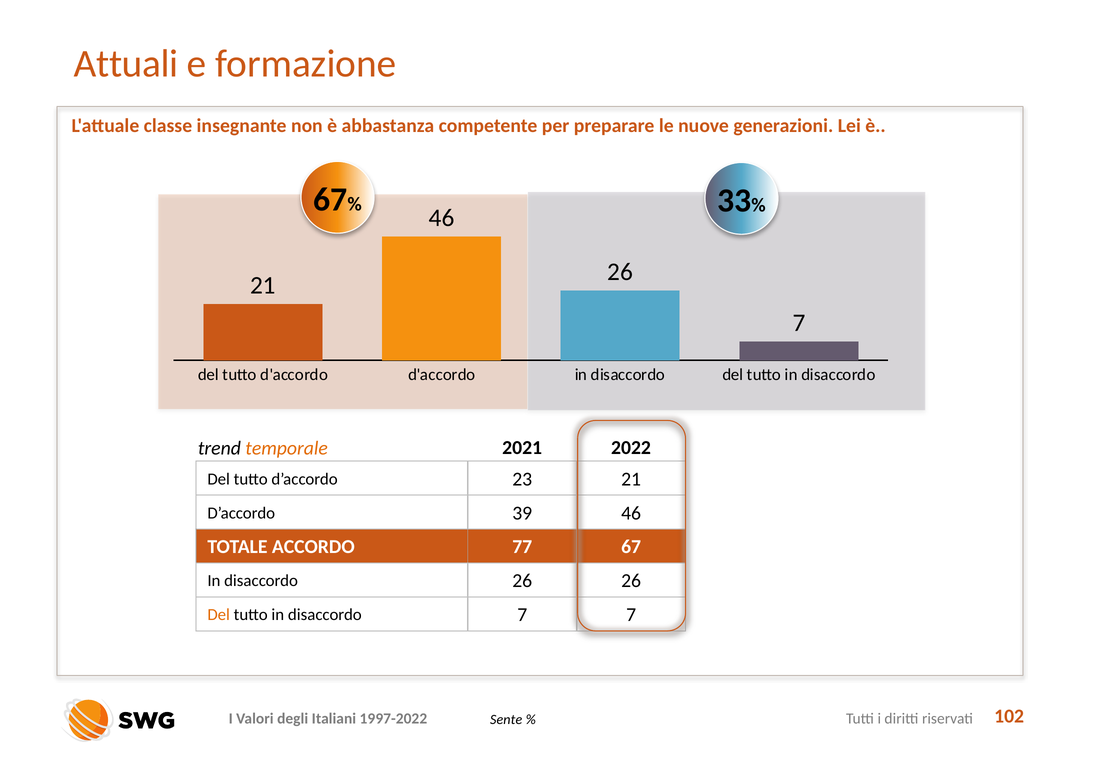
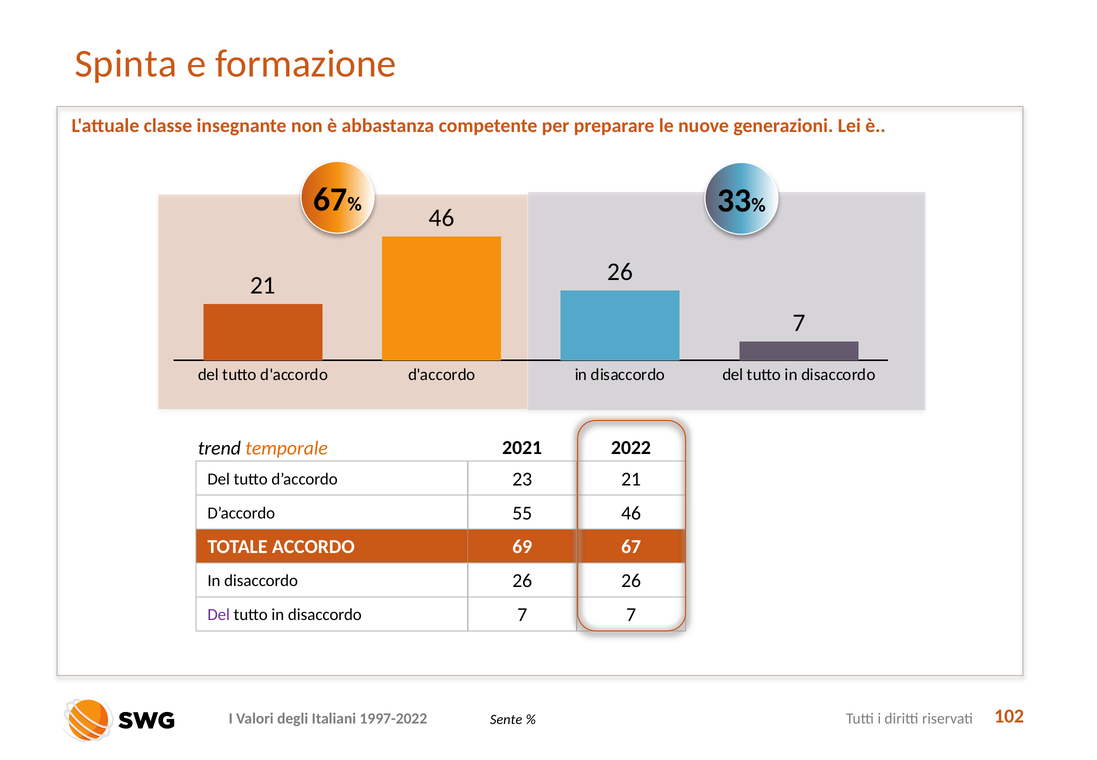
Attuali: Attuali -> Spinta
39: 39 -> 55
77: 77 -> 69
Del at (219, 614) colour: orange -> purple
